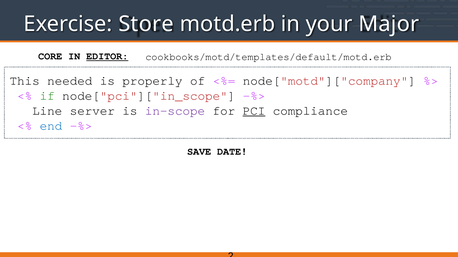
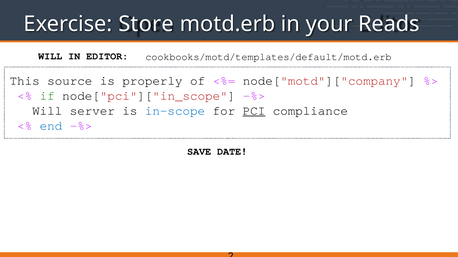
Major: Major -> Reads
CORE at (50, 56): CORE -> WILL
EDITOR underline: present -> none
needed: needed -> source
Line at (47, 111): Line -> Will
in-scope colour: purple -> blue
